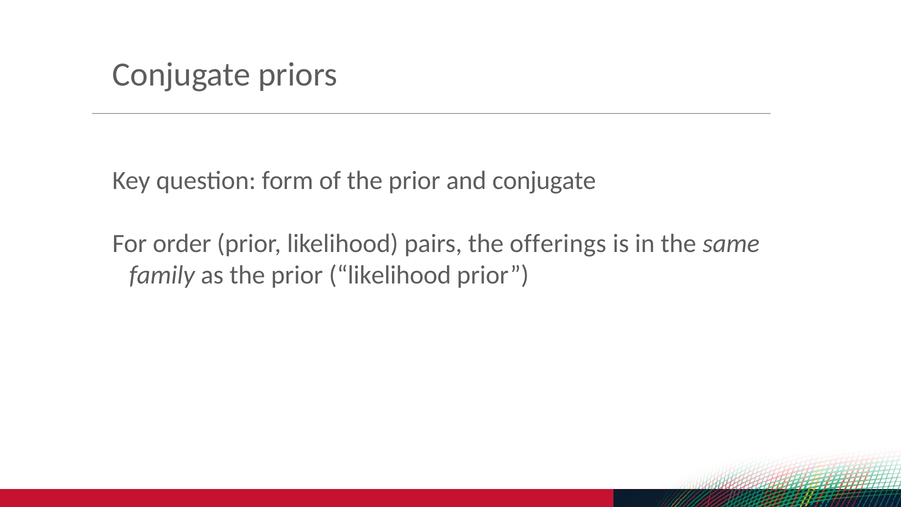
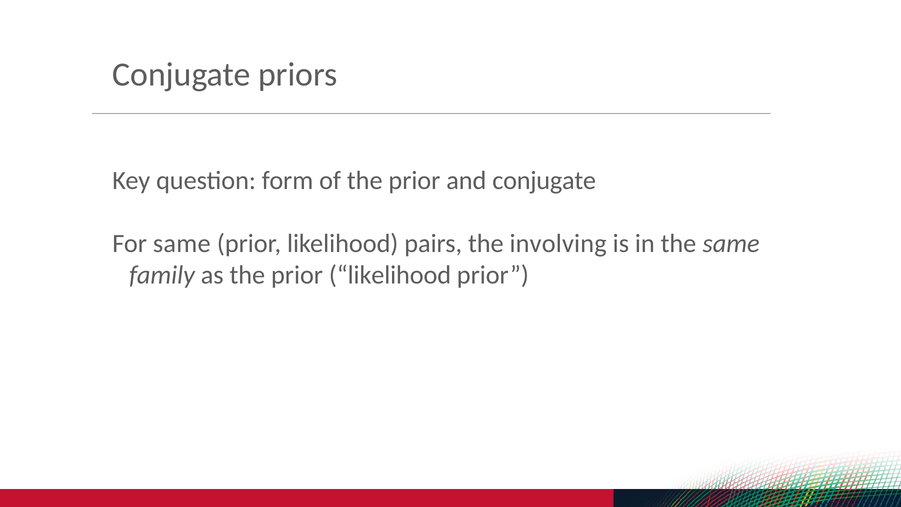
For order: order -> same
offerings: offerings -> involving
